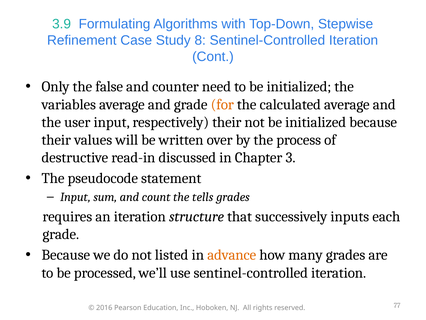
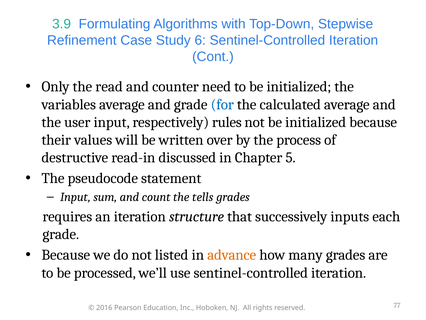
8: 8 -> 6
false: false -> read
for colour: orange -> blue
respectively their: their -> rules
3: 3 -> 5
